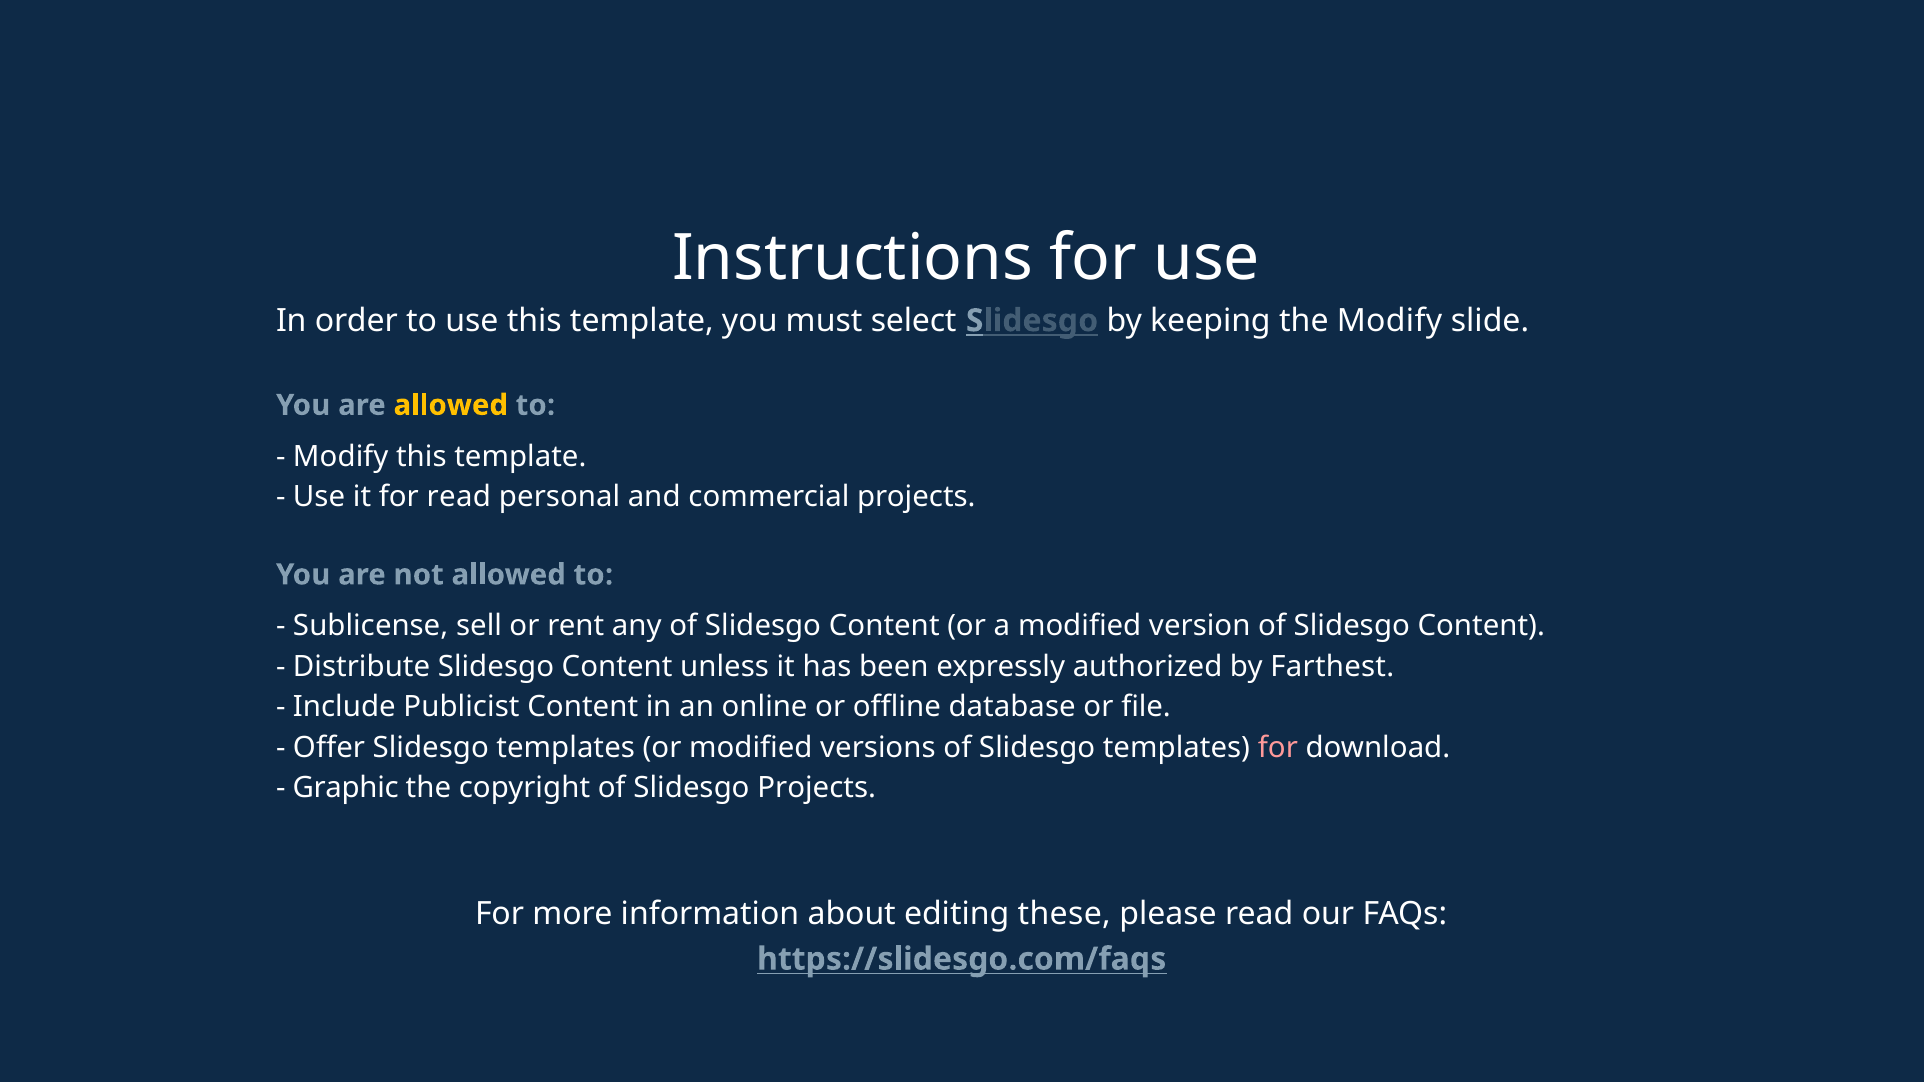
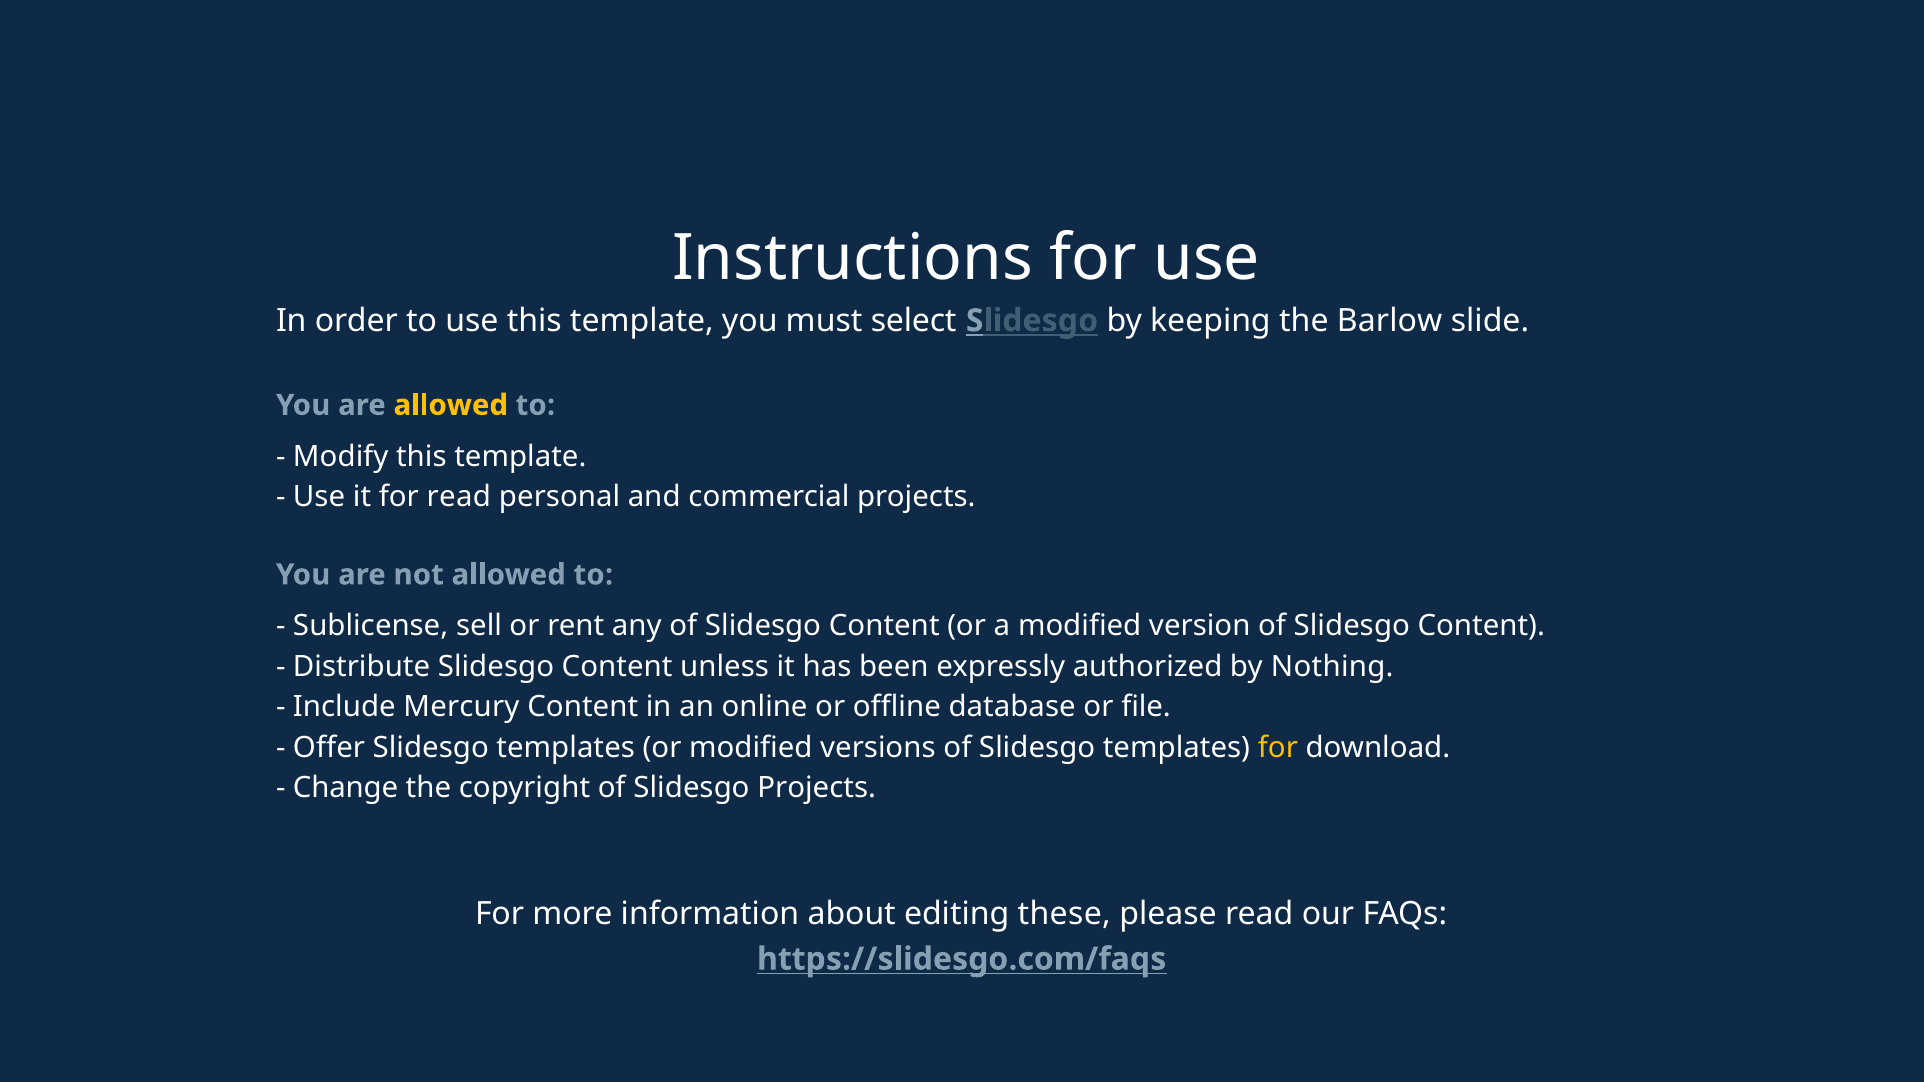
the Modify: Modify -> Barlow
Farthest: Farthest -> Nothing
Publicist: Publicist -> Mercury
for at (1278, 748) colour: pink -> yellow
Graphic: Graphic -> Change
